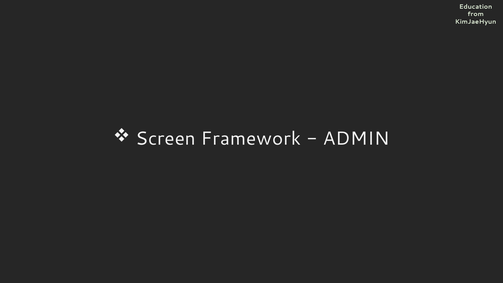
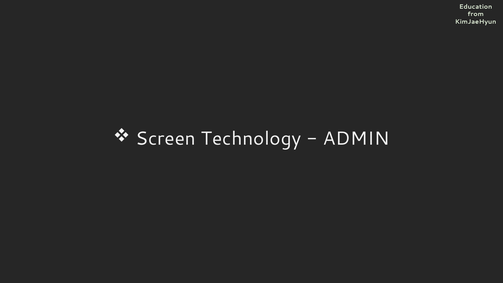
Framework: Framework -> Technology
